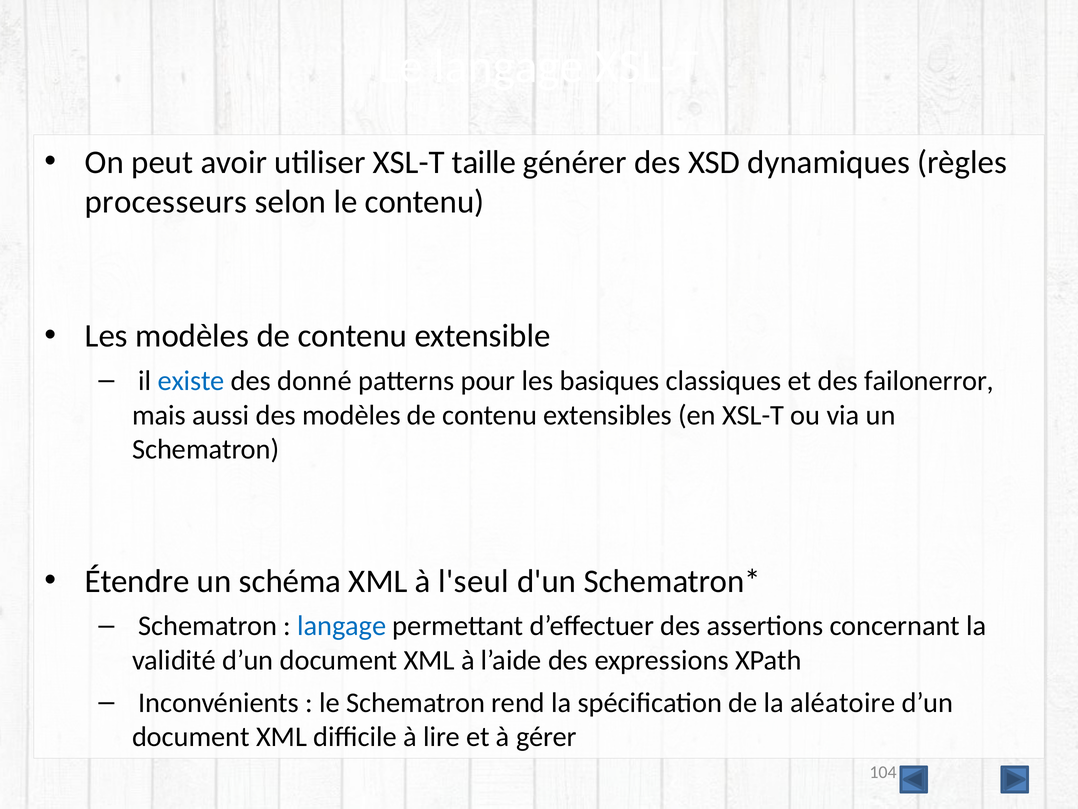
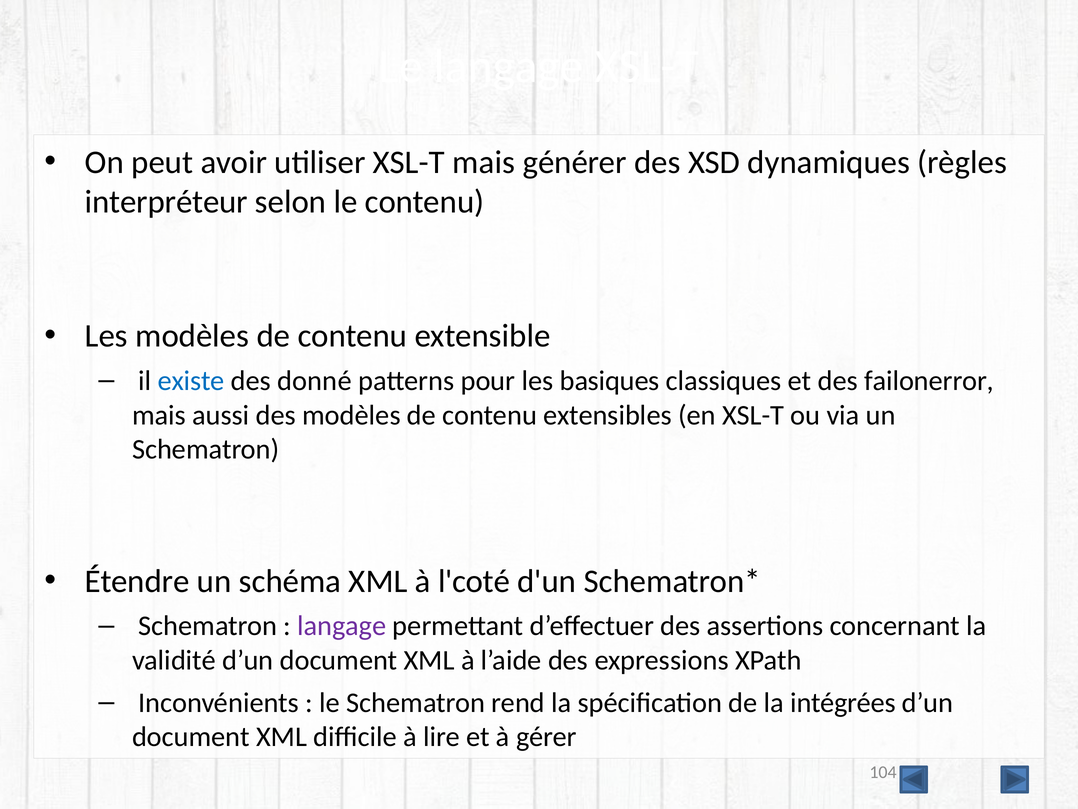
XSL-T taille: taille -> mais
processeurs: processeurs -> interpréteur
l'seul: l'seul -> l'coté
langage at (342, 626) colour: blue -> purple
aléatoire: aléatoire -> intégrées
